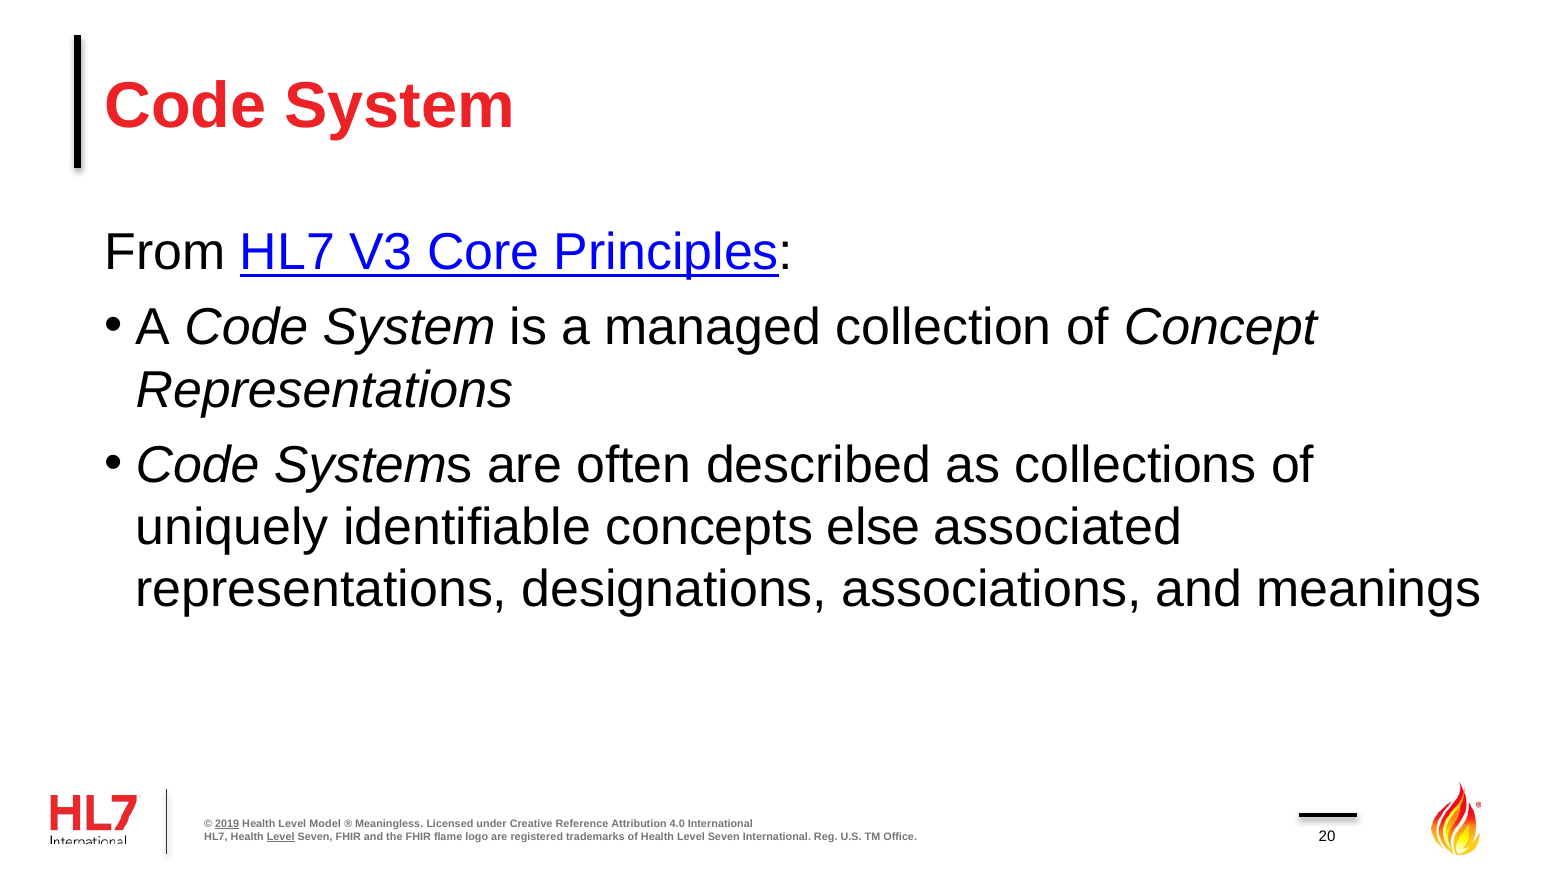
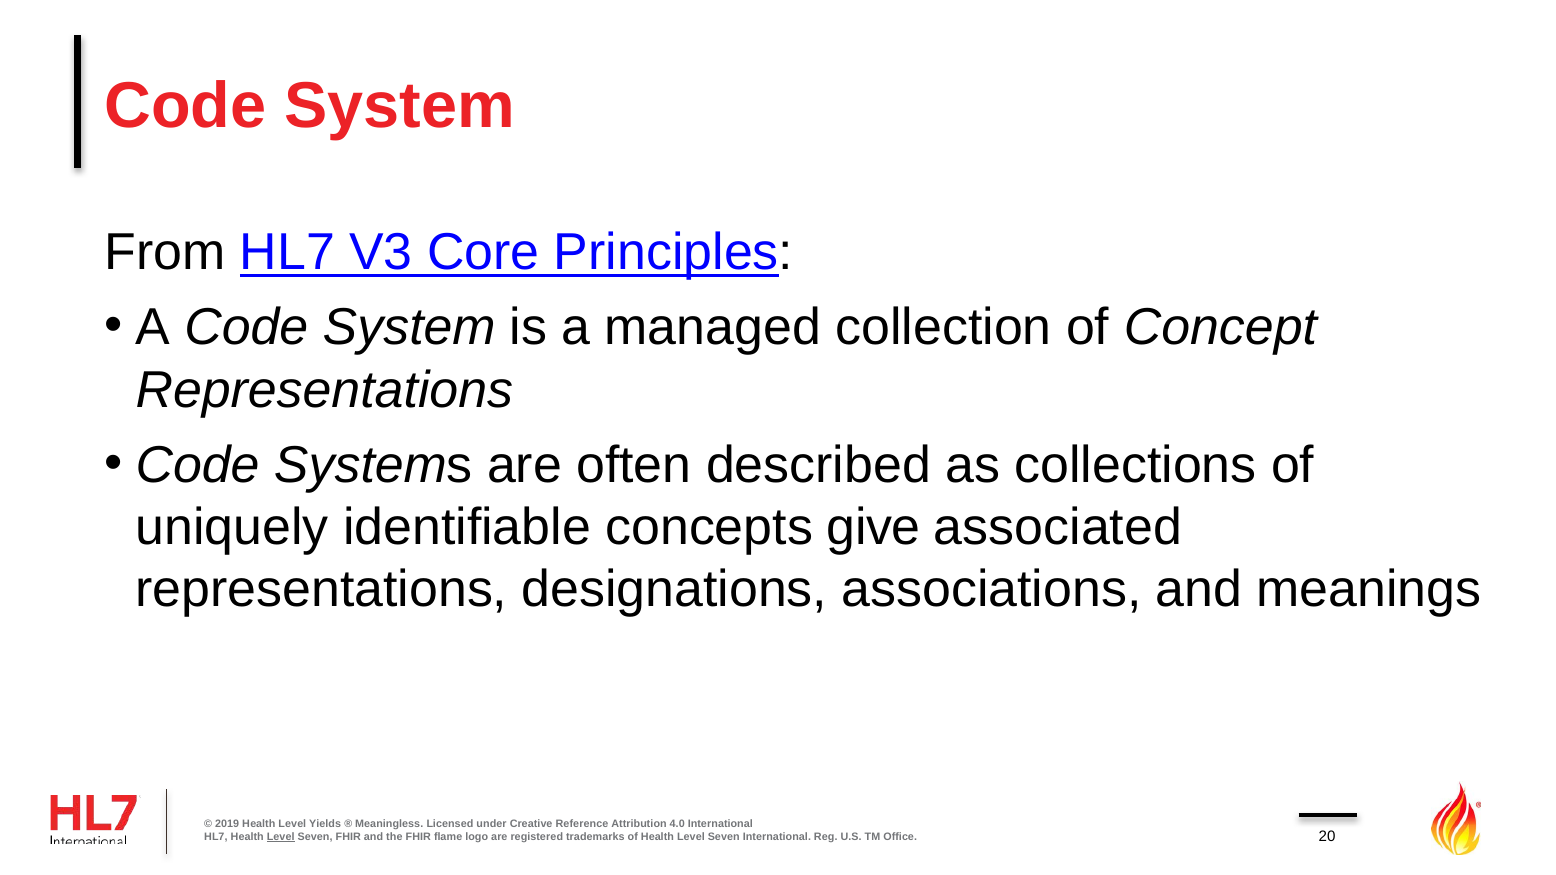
else: else -> give
2019 underline: present -> none
Model: Model -> Yields
